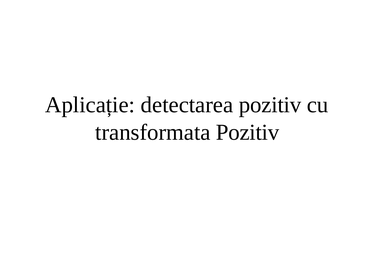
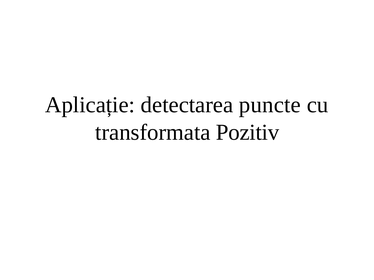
detectarea pozitiv: pozitiv -> puncte
